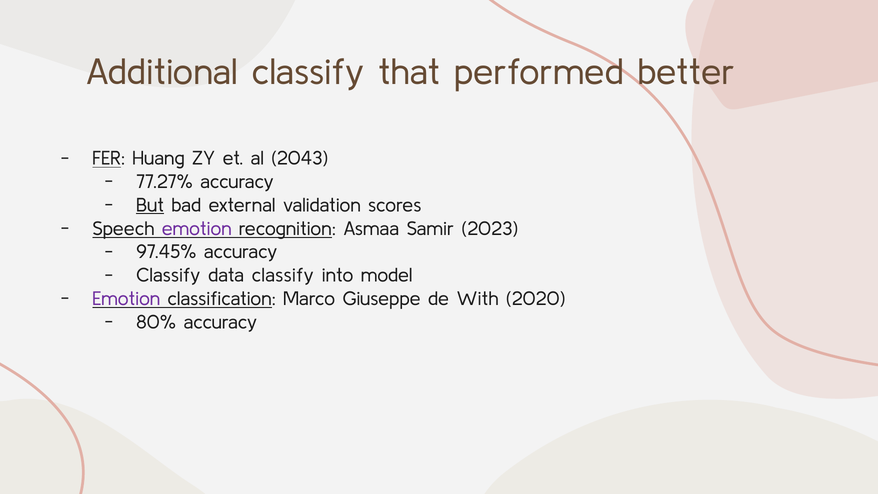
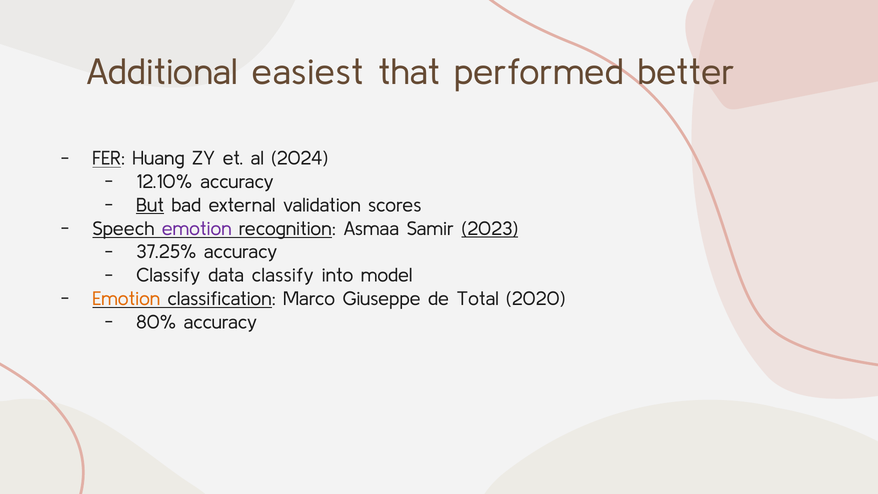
Additional classify: classify -> easiest
2043: 2043 -> 2024
77.27%: 77.27% -> 12.10%
2023 underline: none -> present
97.45%: 97.45% -> 37.25%
Emotion at (126, 299) colour: purple -> orange
With: With -> Total
